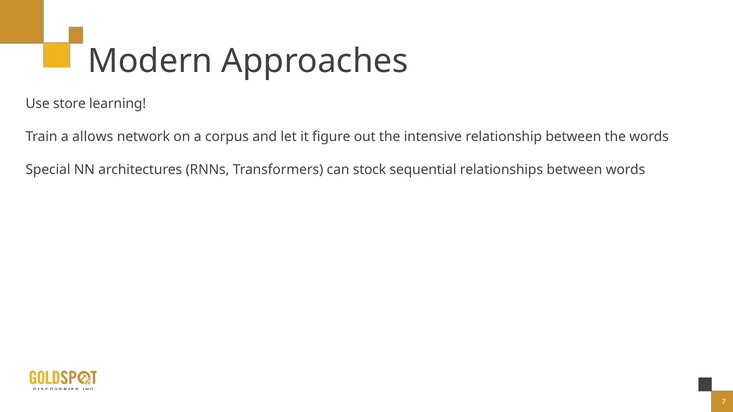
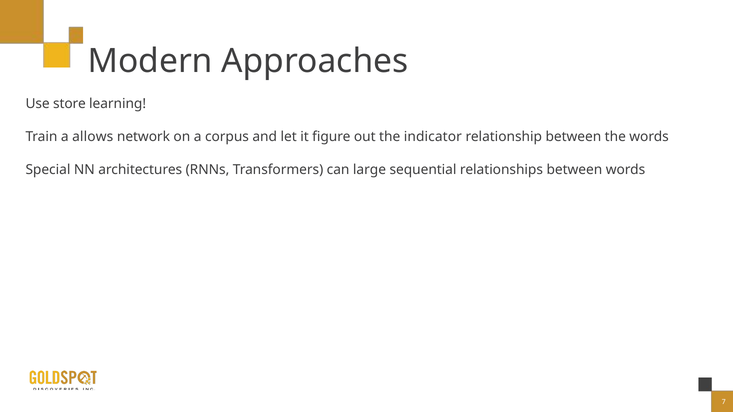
intensive: intensive -> indicator
stock: stock -> large
